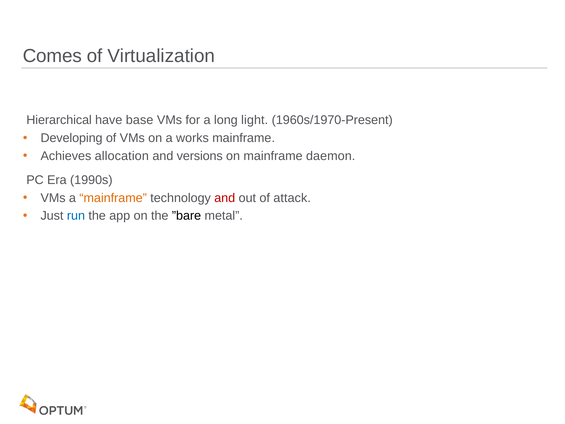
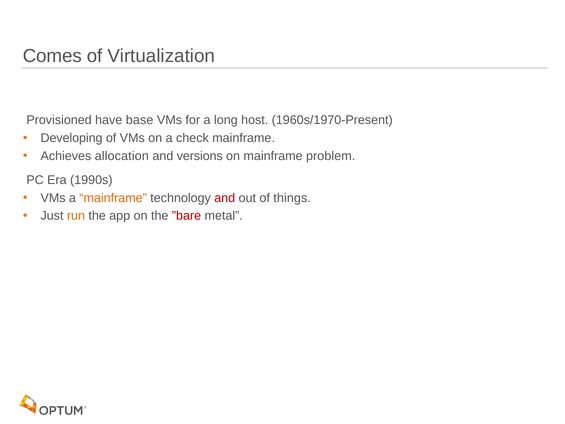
Hierarchical: Hierarchical -> Provisioned
light: light -> host
works: works -> check
daemon: daemon -> problem
attack: attack -> things
run colour: blue -> orange
”bare colour: black -> red
